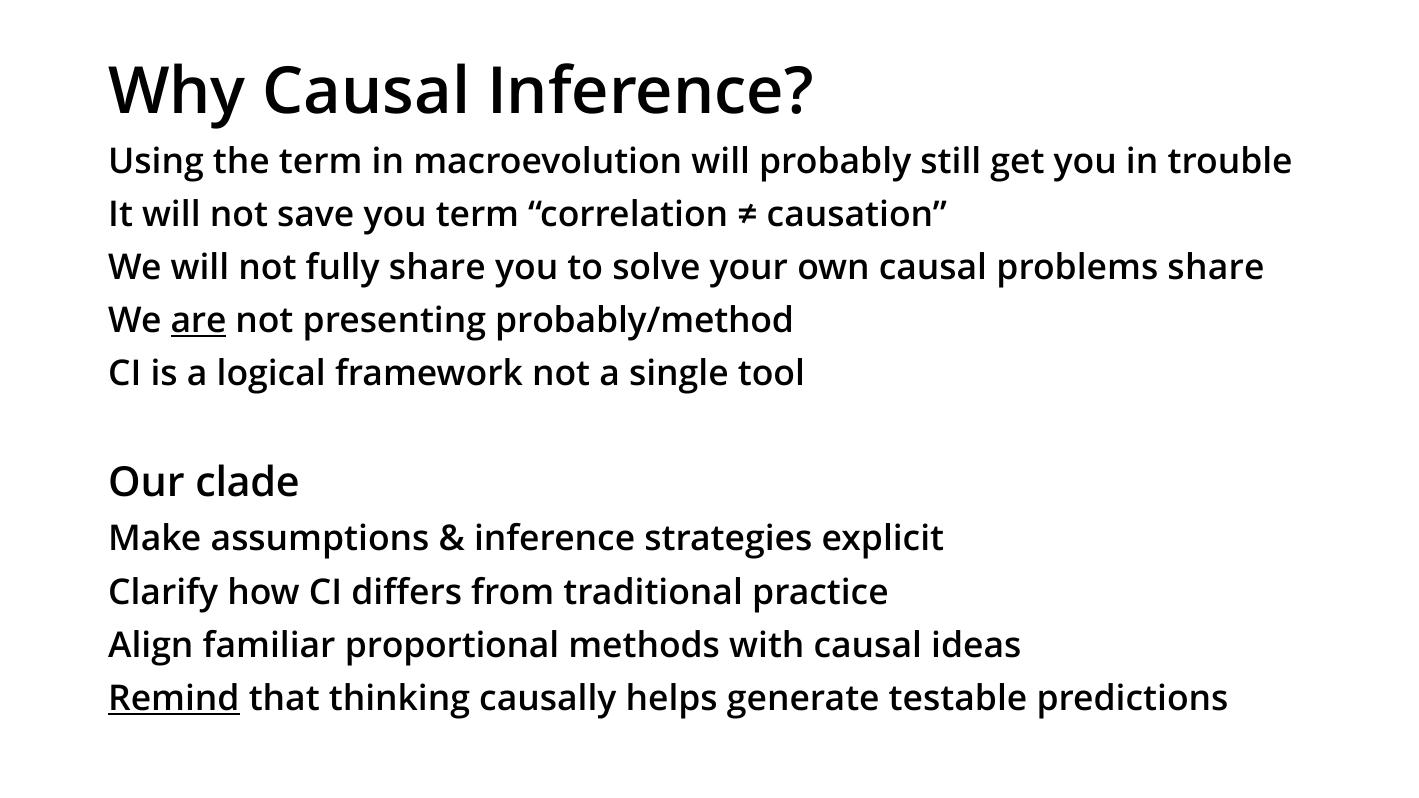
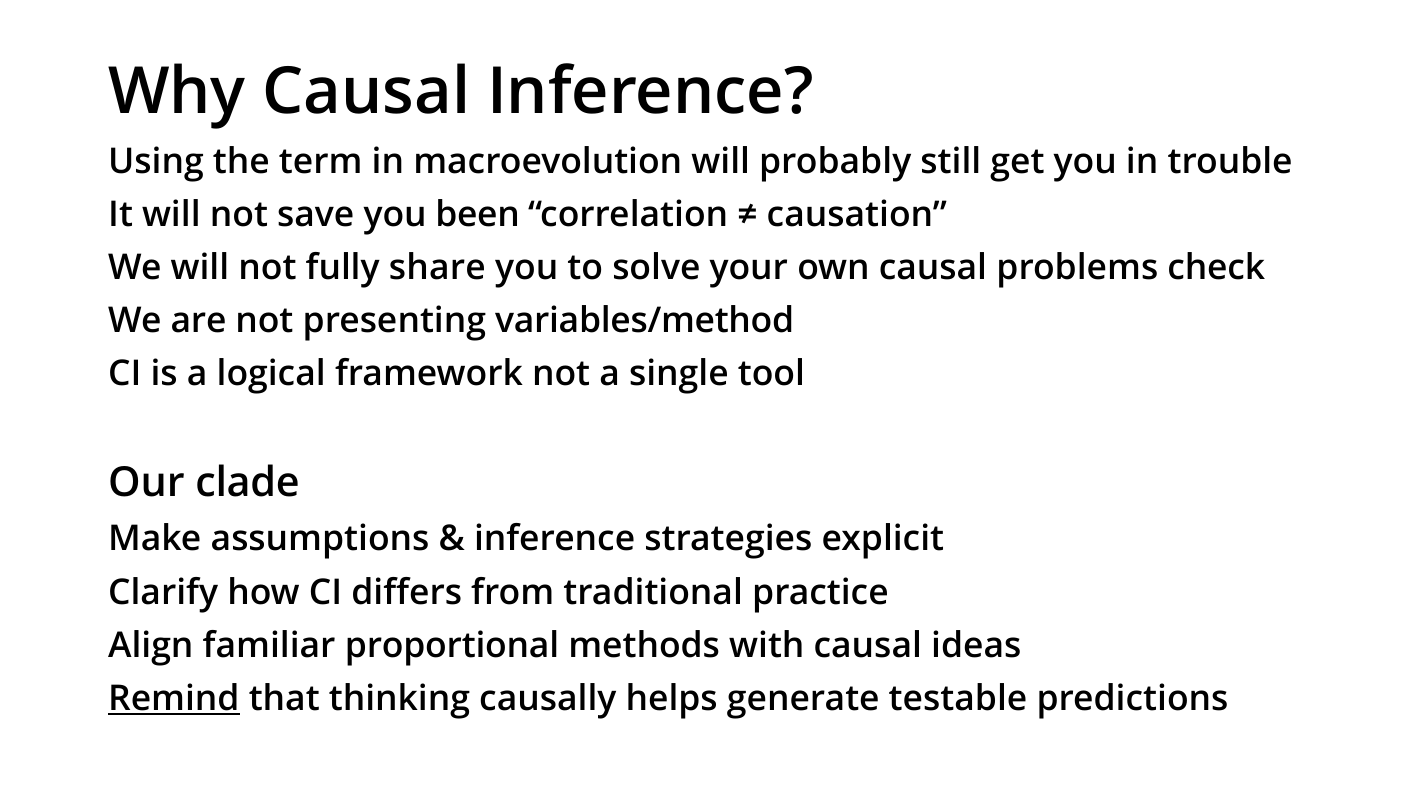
you term: term -> been
problems share: share -> check
are underline: present -> none
probably/method: probably/method -> variables/method
